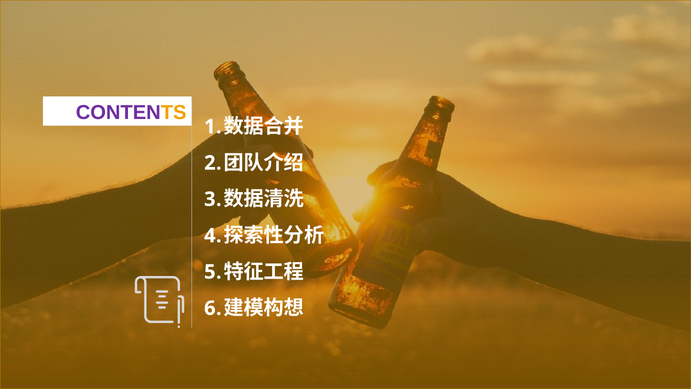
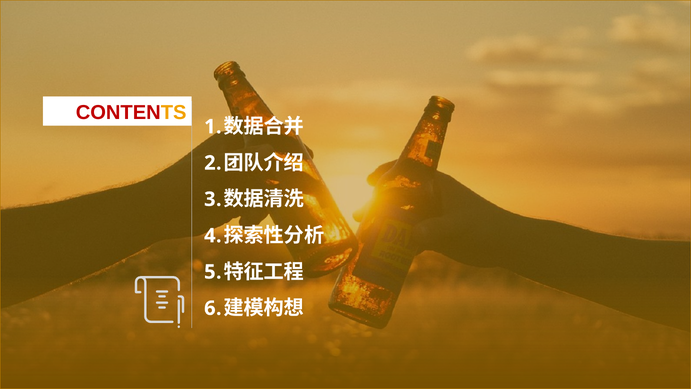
CONTEN colour: purple -> red
